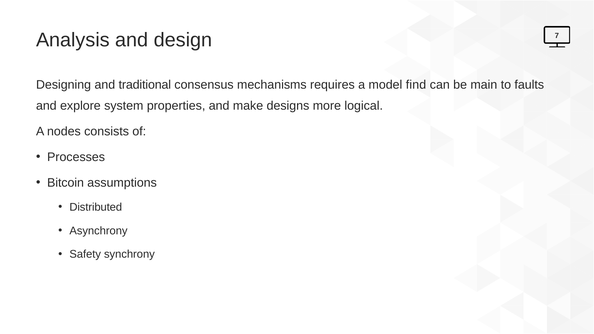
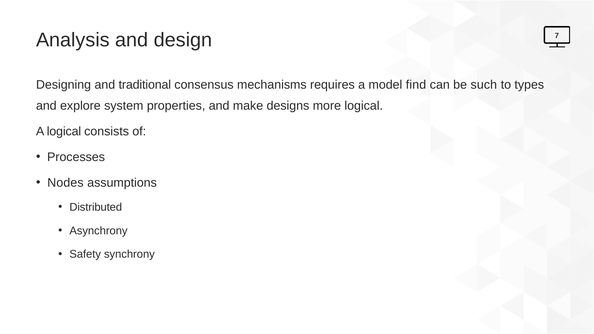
main: main -> such
faults: faults -> types
A nodes: nodes -> logical
Bitcoin: Bitcoin -> Nodes
